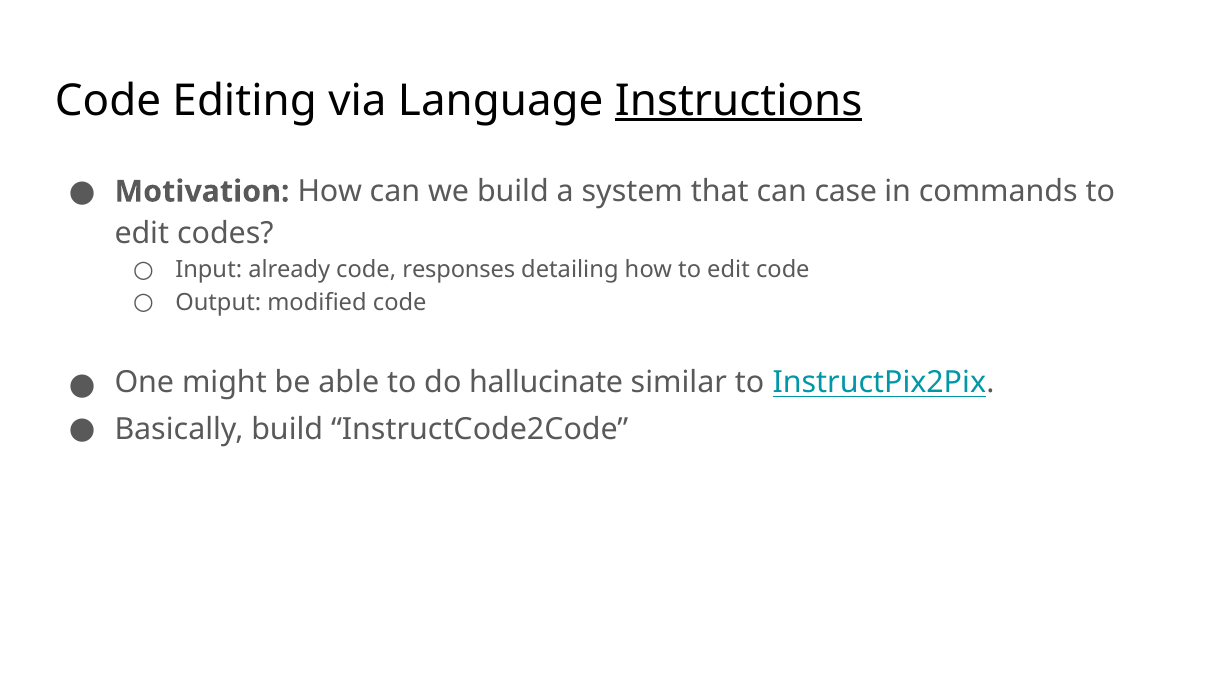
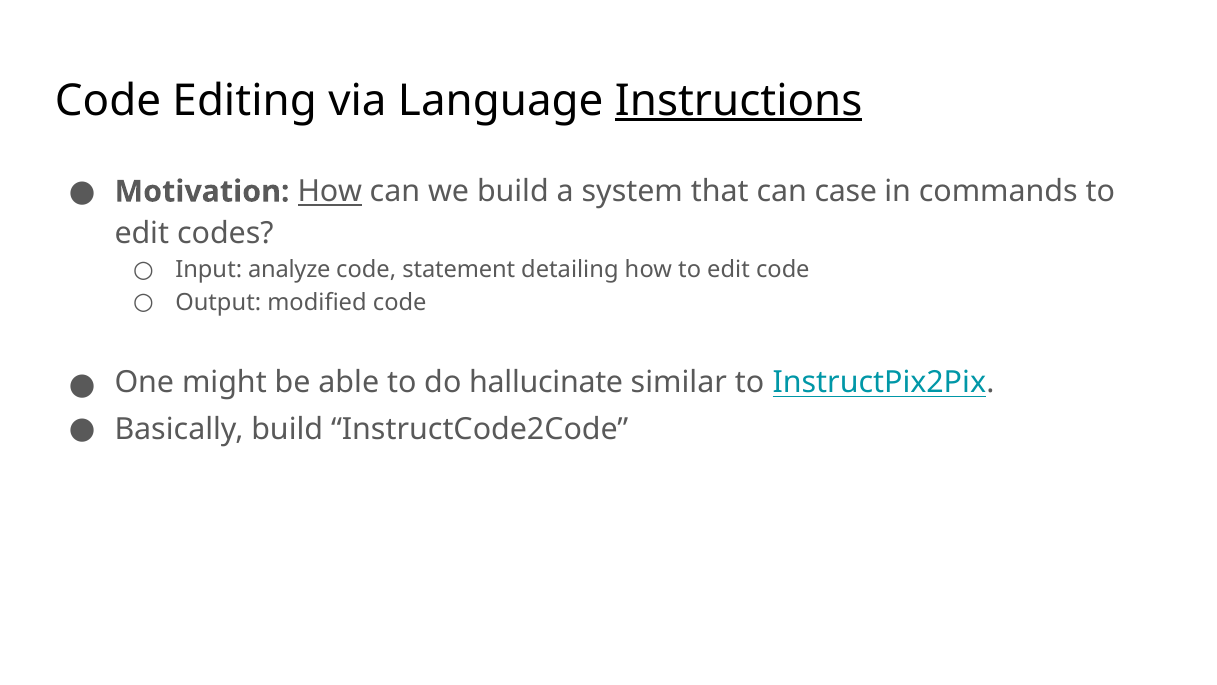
How at (330, 191) underline: none -> present
already: already -> analyze
responses: responses -> statement
